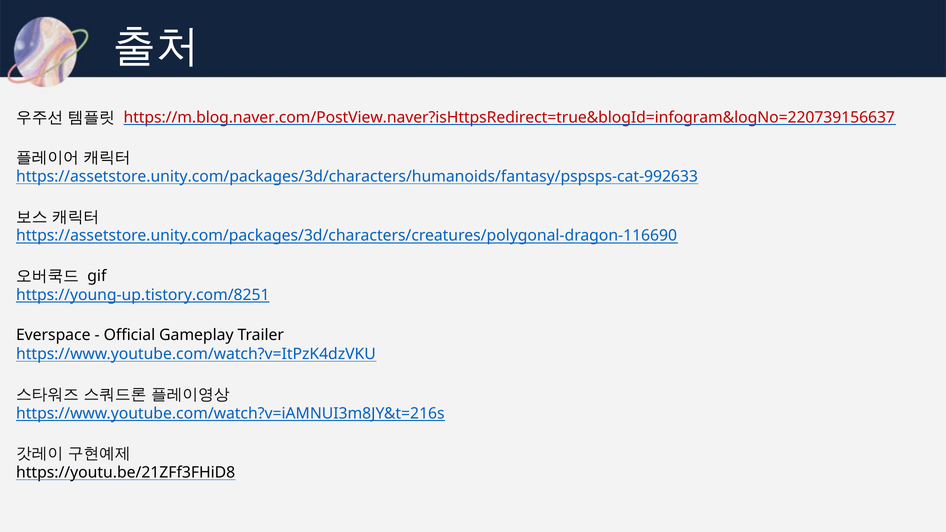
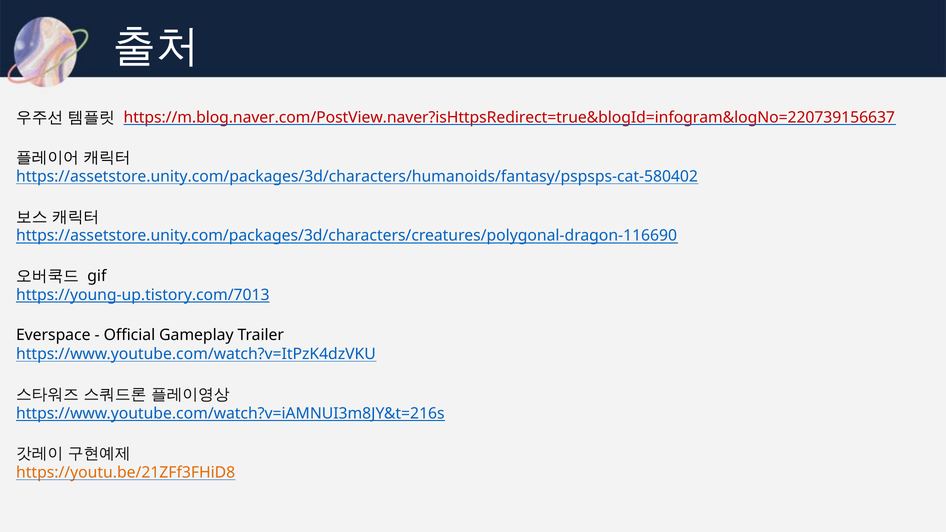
https://assetstore.unity.com/packages/3d/characters/humanoids/fantasy/pspsps-cat-992633: https://assetstore.unity.com/packages/3d/characters/humanoids/fantasy/pspsps-cat-992633 -> https://assetstore.unity.com/packages/3d/characters/humanoids/fantasy/pspsps-cat-580402
https://young-up.tistory.com/8251: https://young-up.tistory.com/8251 -> https://young-up.tistory.com/7013
https://youtu.be/21ZFf3FHiD8 colour: black -> orange
